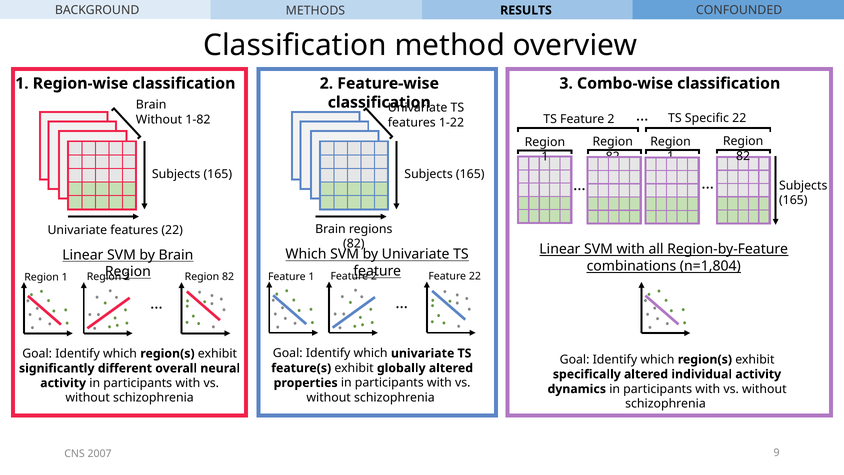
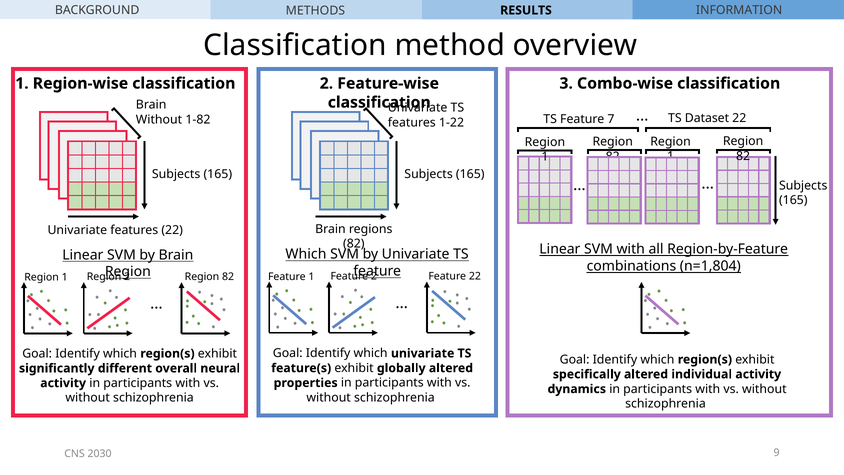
CONFOUNDED: CONFOUNDED -> INFORMATION
TS Feature 2: 2 -> 7
Specific: Specific -> Dataset
2007: 2007 -> 2030
